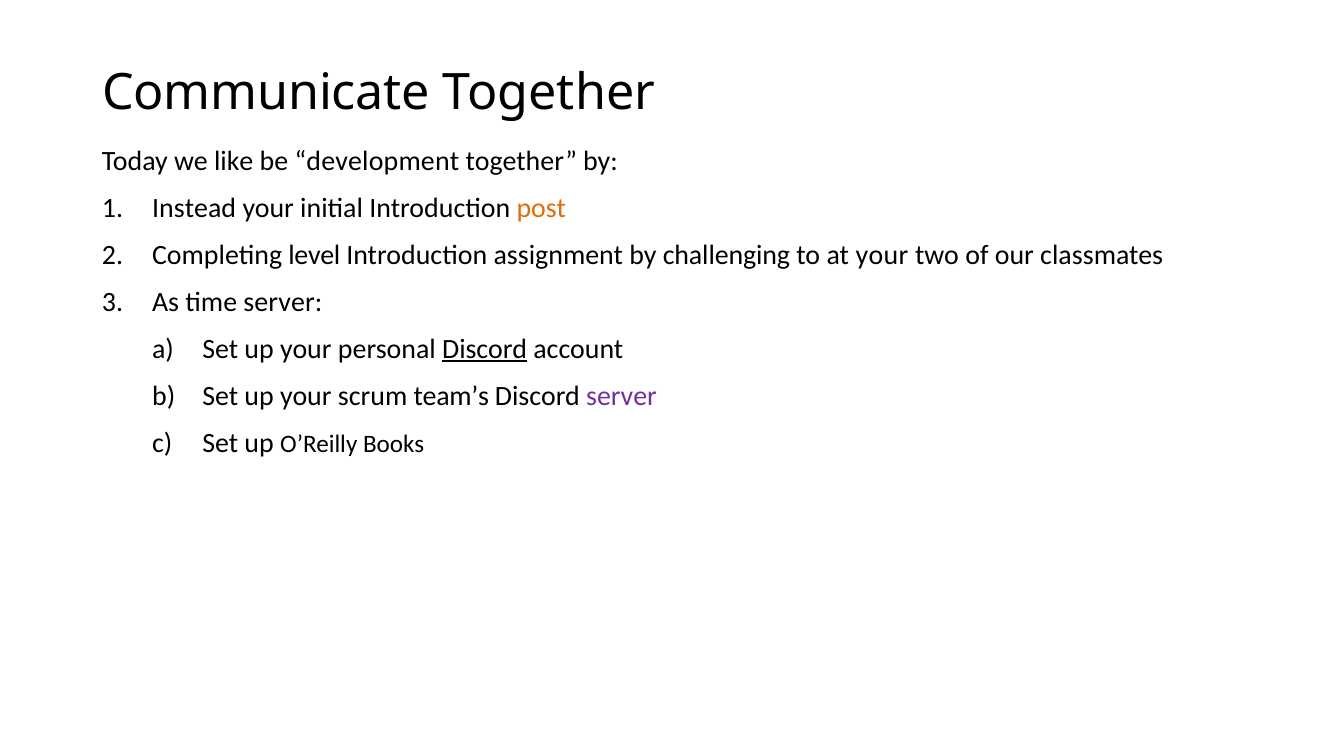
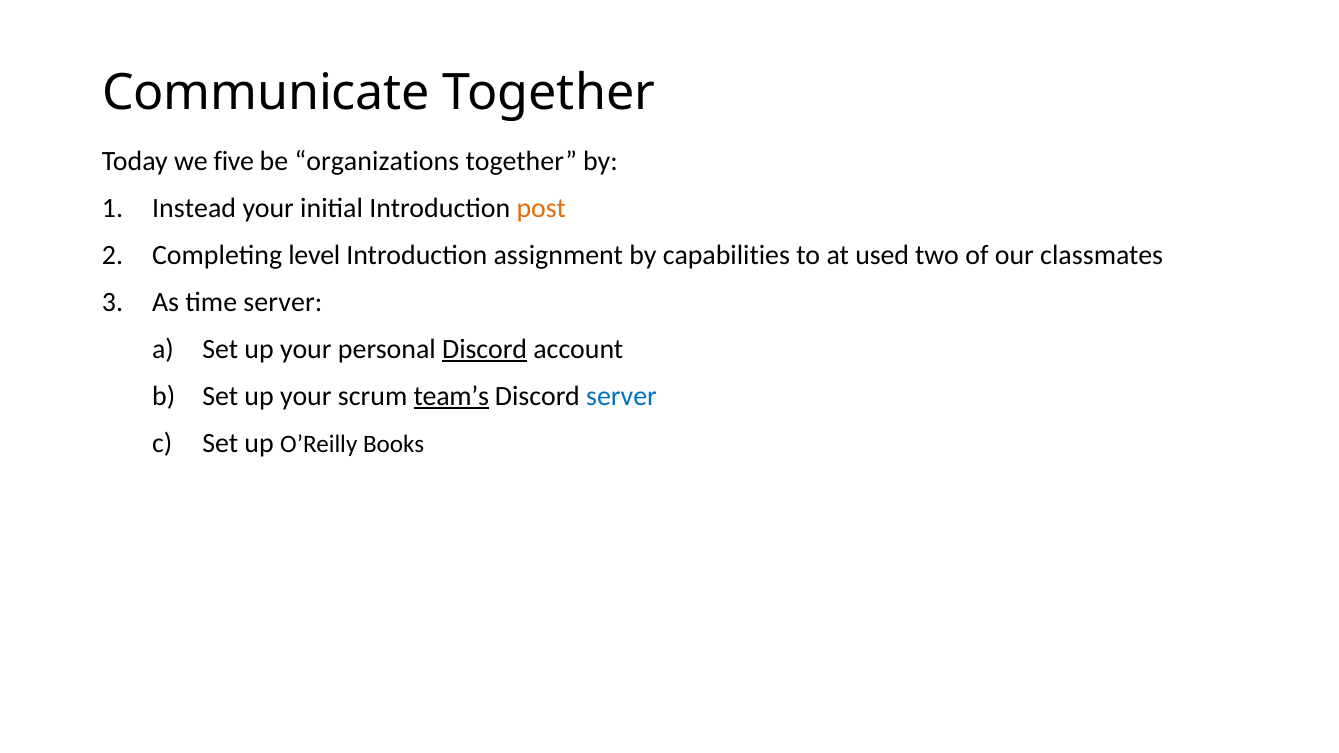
like: like -> five
development: development -> organizations
challenging: challenging -> capabilities
at your: your -> used
team’s underline: none -> present
server at (622, 396) colour: purple -> blue
